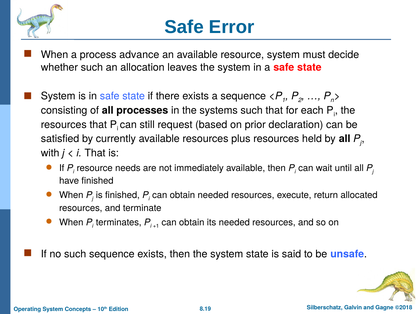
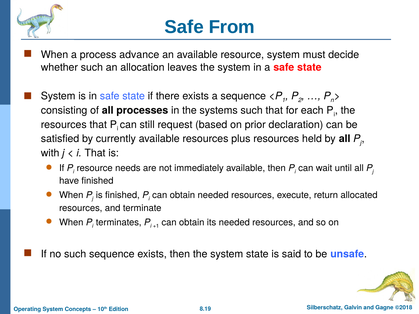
Error: Error -> From
